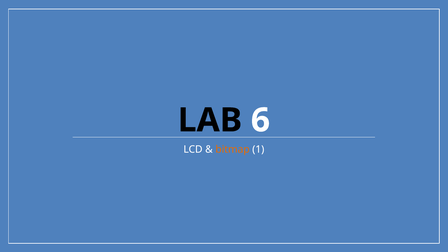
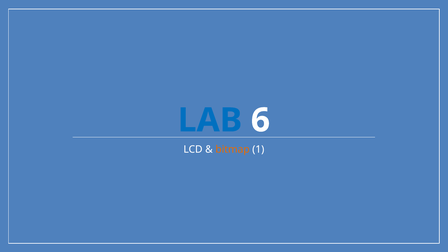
LAB colour: black -> blue
